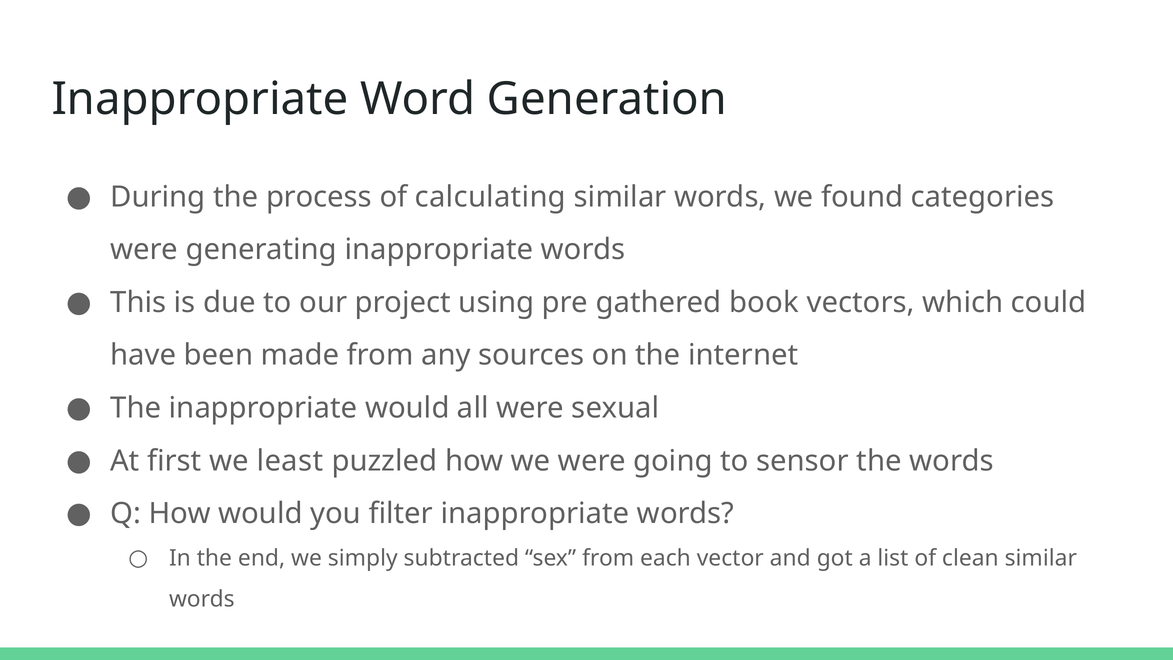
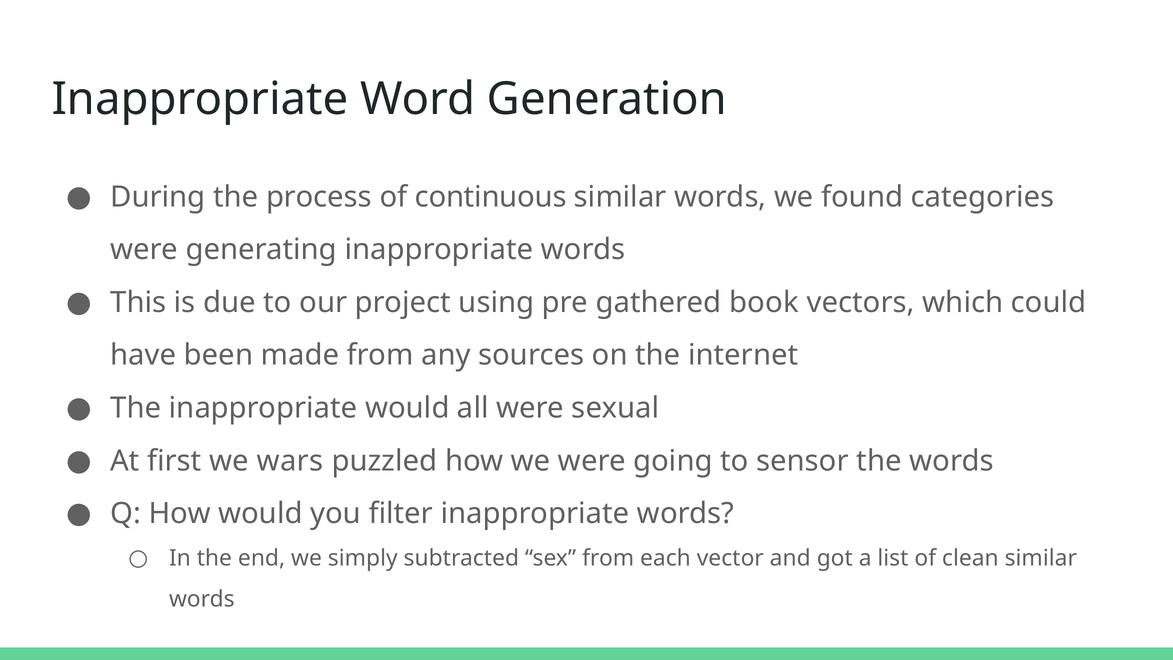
calculating: calculating -> continuous
least: least -> wars
